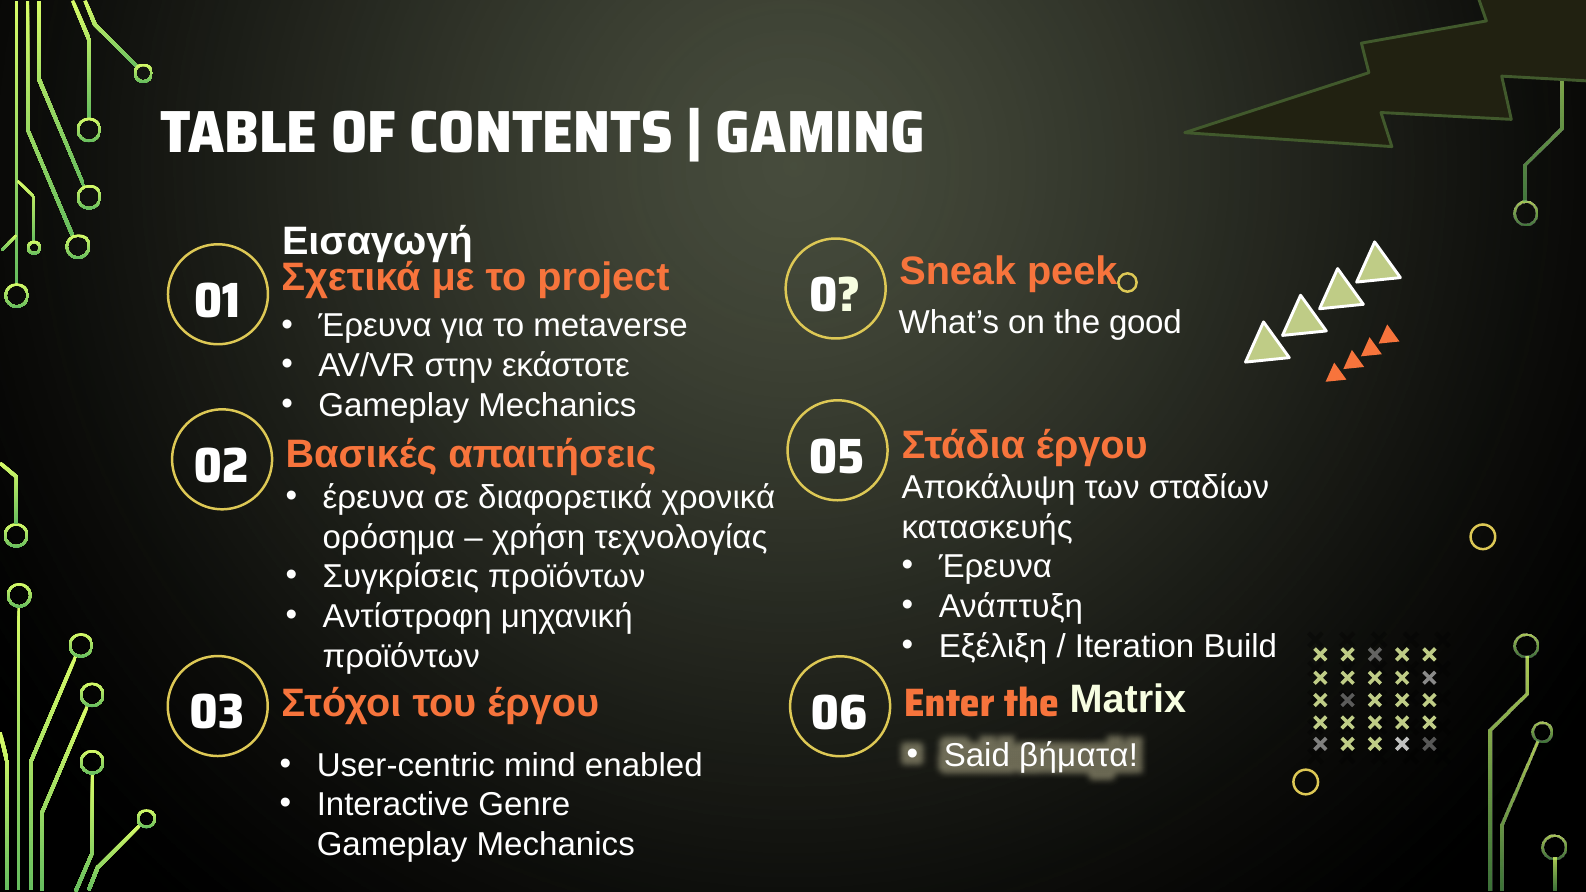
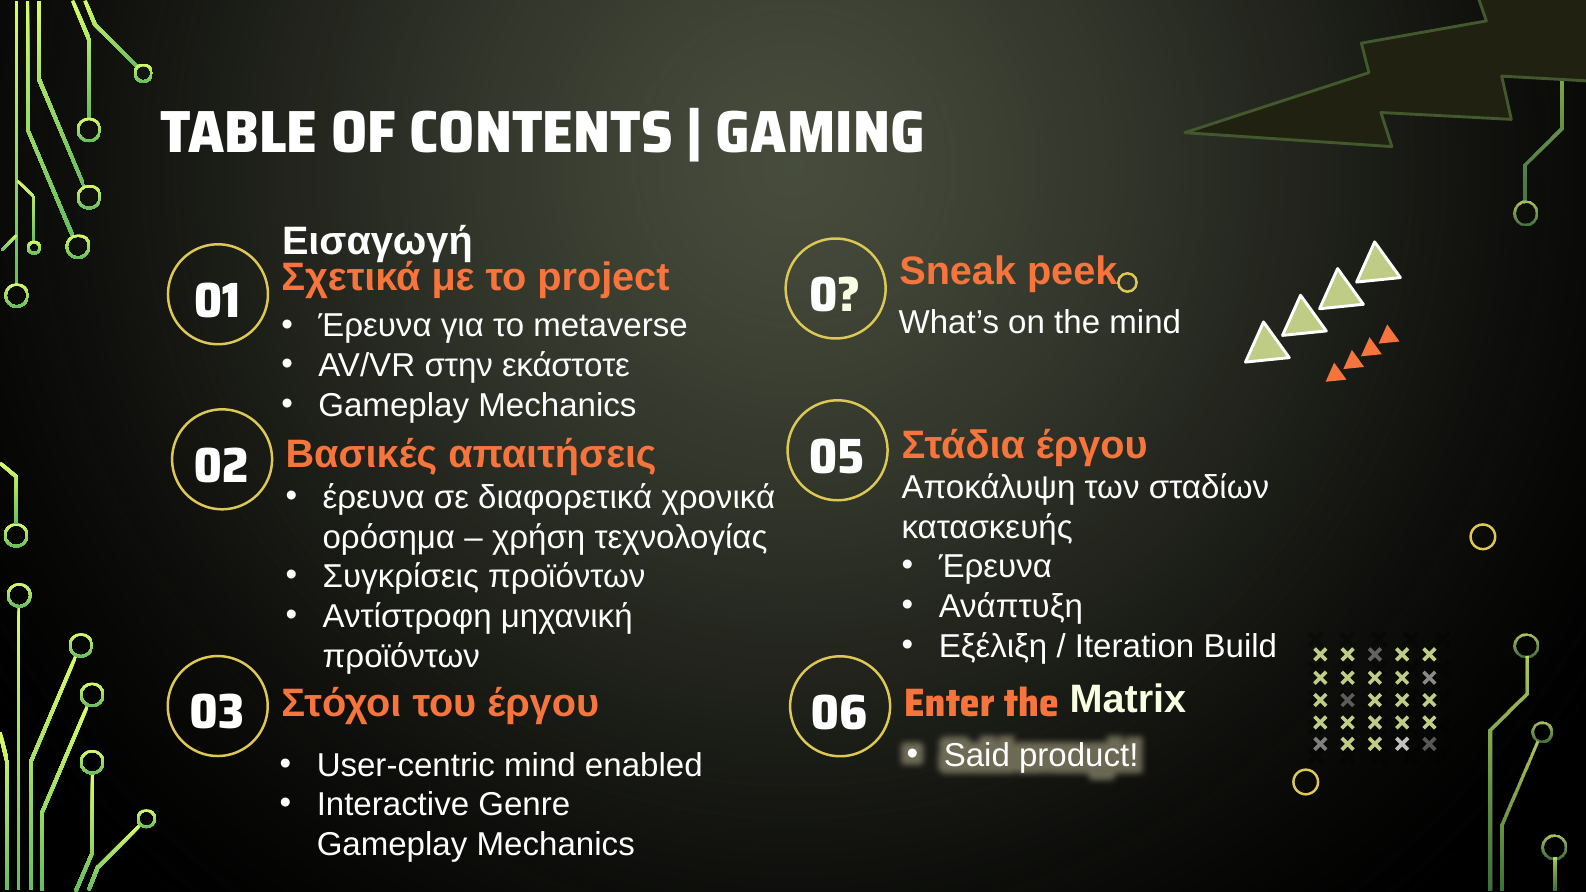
the good: good -> mind
βήματα: βήματα -> product
